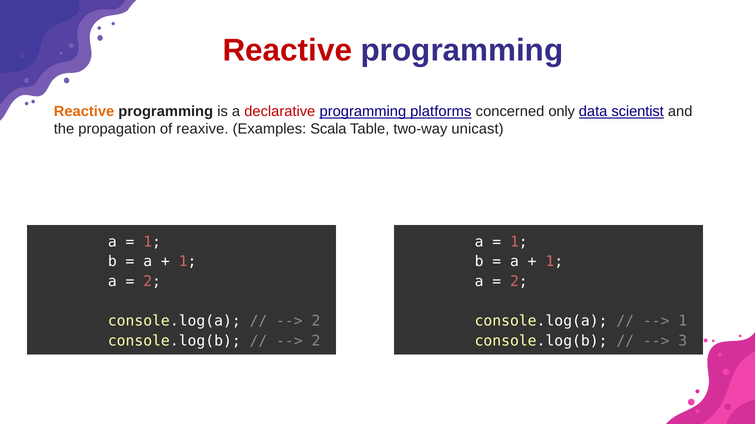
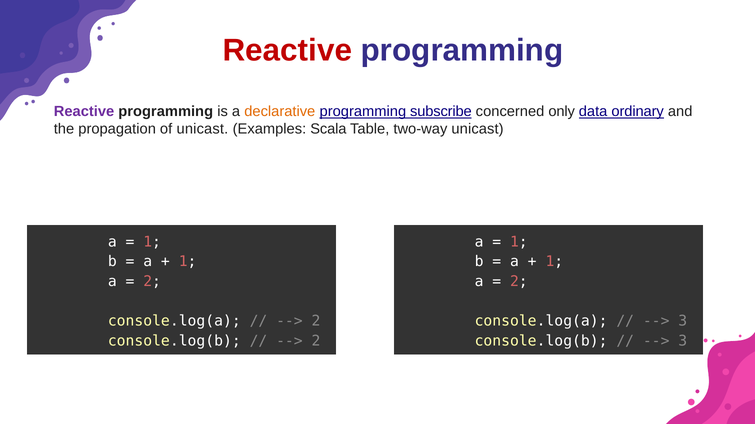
Reactive at (84, 112) colour: orange -> purple
declarative colour: red -> orange
platforms: platforms -> subscribe
scientist: scientist -> ordinary
of reaxive: reaxive -> unicast
1 at (683, 321): 1 -> 3
